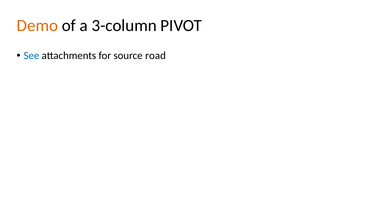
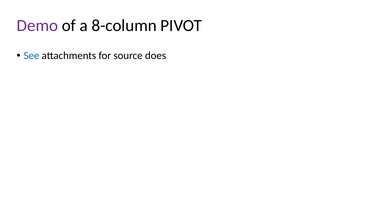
Demo colour: orange -> purple
3-column: 3-column -> 8-column
road: road -> does
